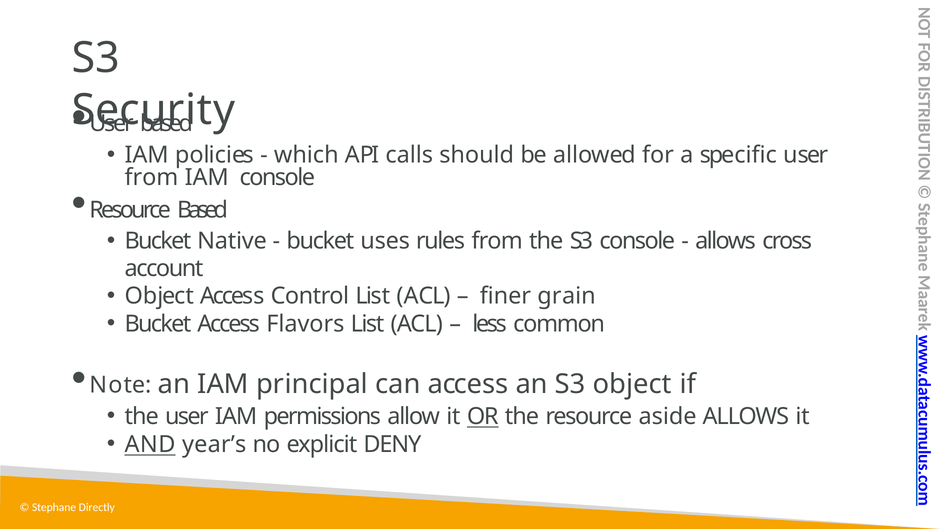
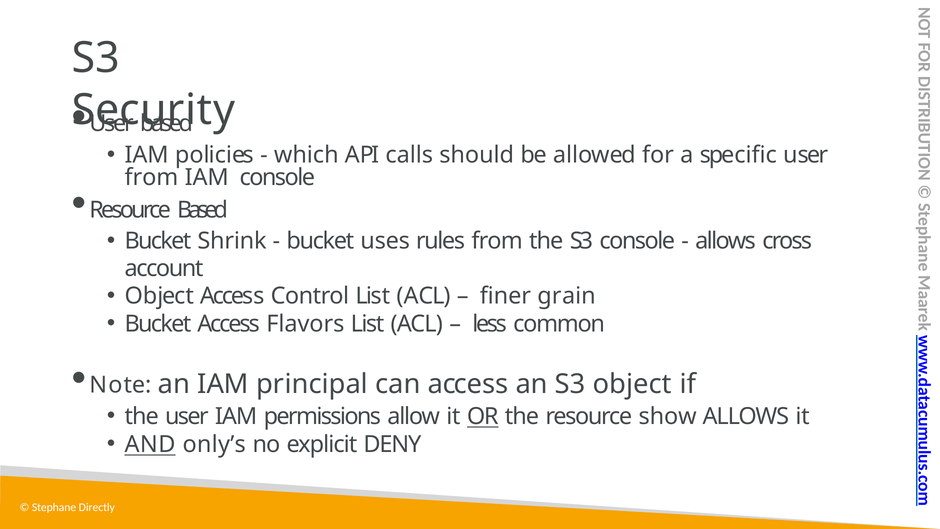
Native: Native -> Shrink
aside: aside -> show
year’s: year’s -> only’s
